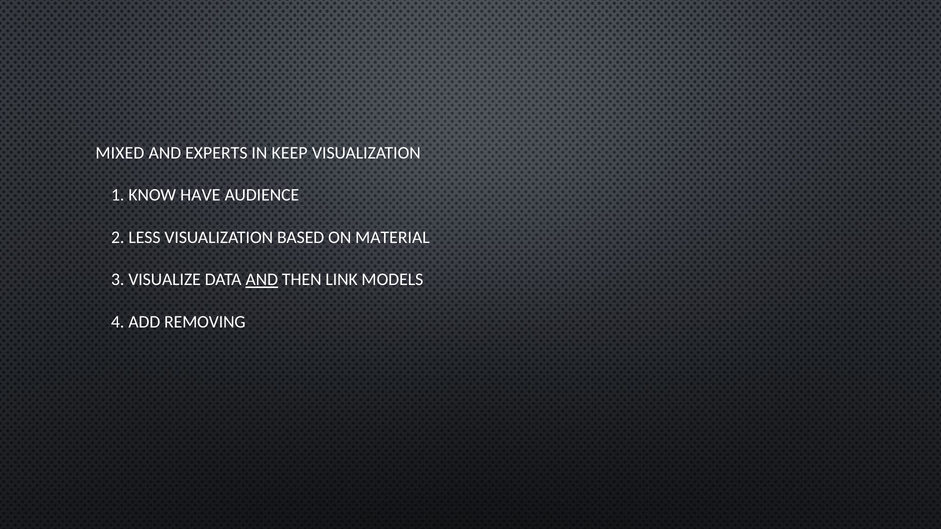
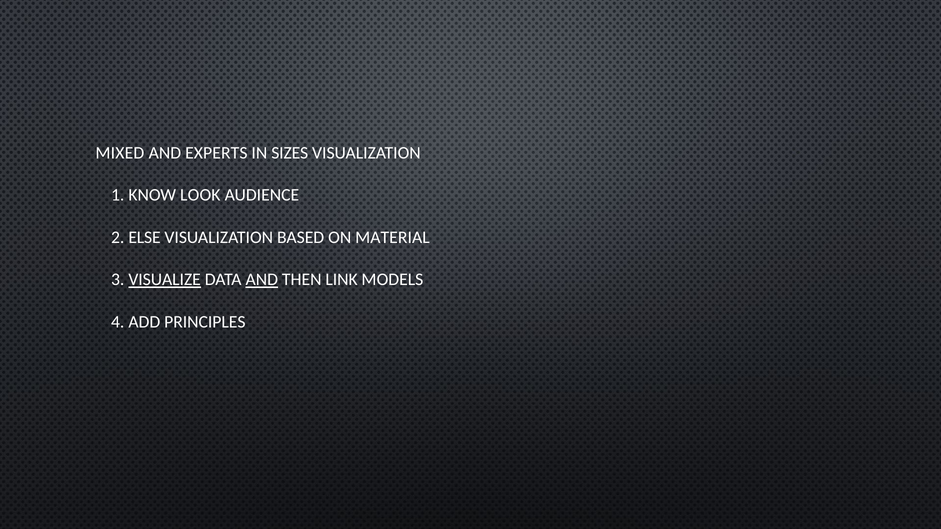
KEEP: KEEP -> SIZES
HAVE: HAVE -> LOOK
LESS: LESS -> ELSE
VISUALIZE underline: none -> present
REMOVING: REMOVING -> PRINCIPLES
